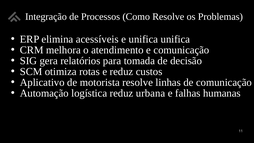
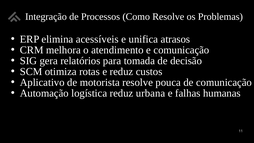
unifica unifica: unifica -> atrasos
linhas: linhas -> pouca
